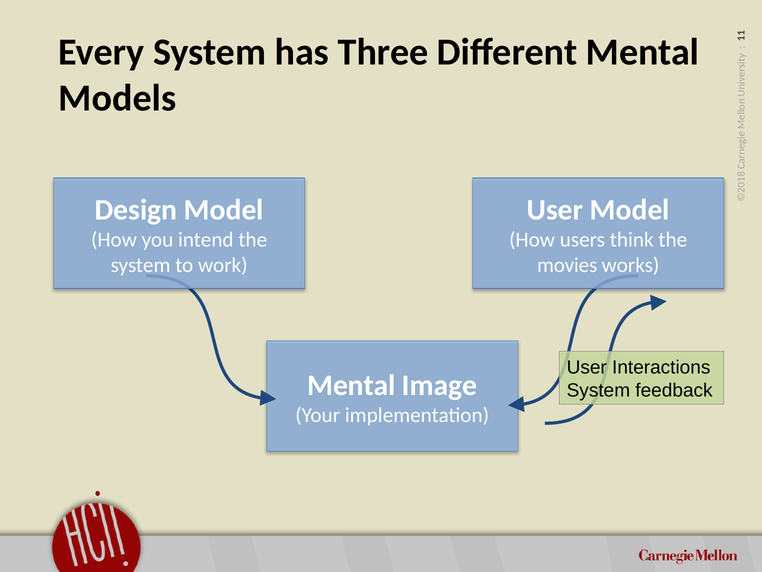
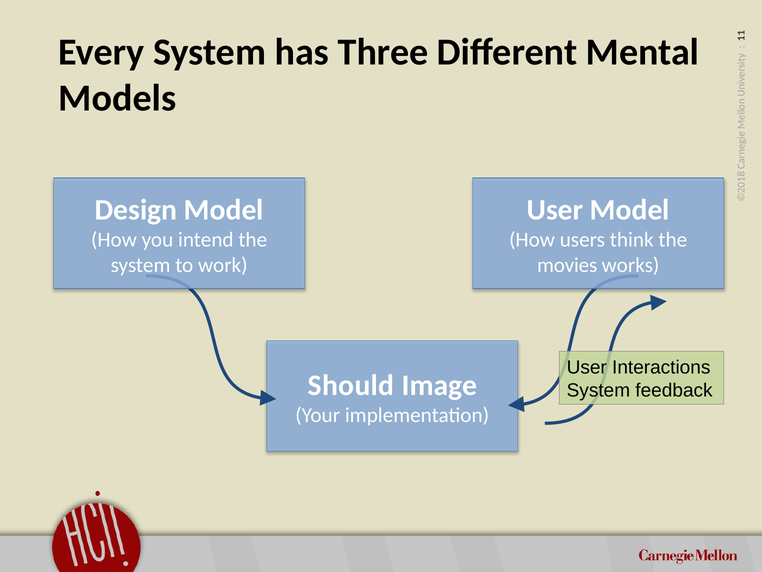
Mental at (351, 385): Mental -> Should
